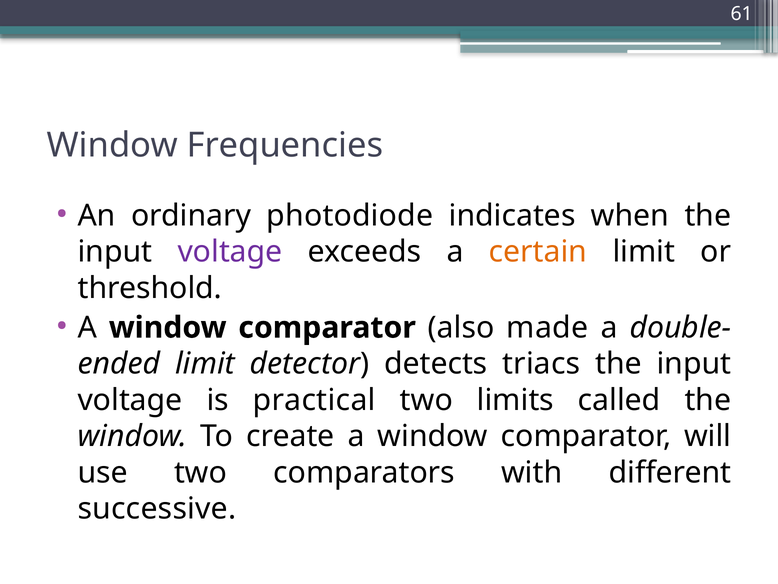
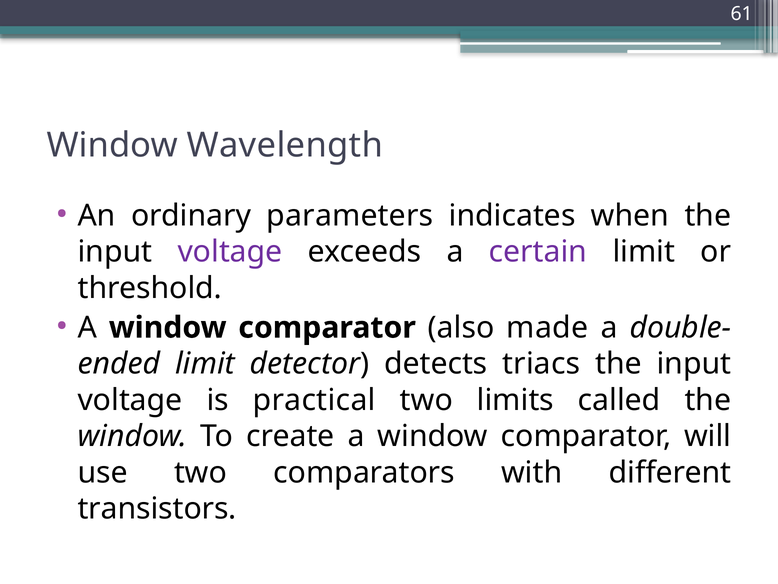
Frequencies: Frequencies -> Wavelength
photodiode: photodiode -> parameters
certain colour: orange -> purple
successive: successive -> transistors
